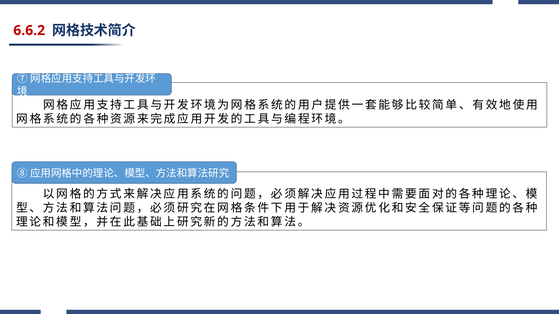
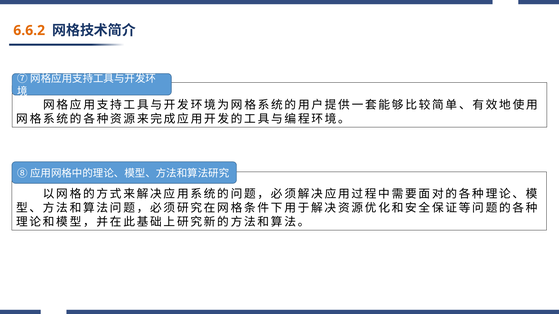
6.6.2 colour: red -> orange
